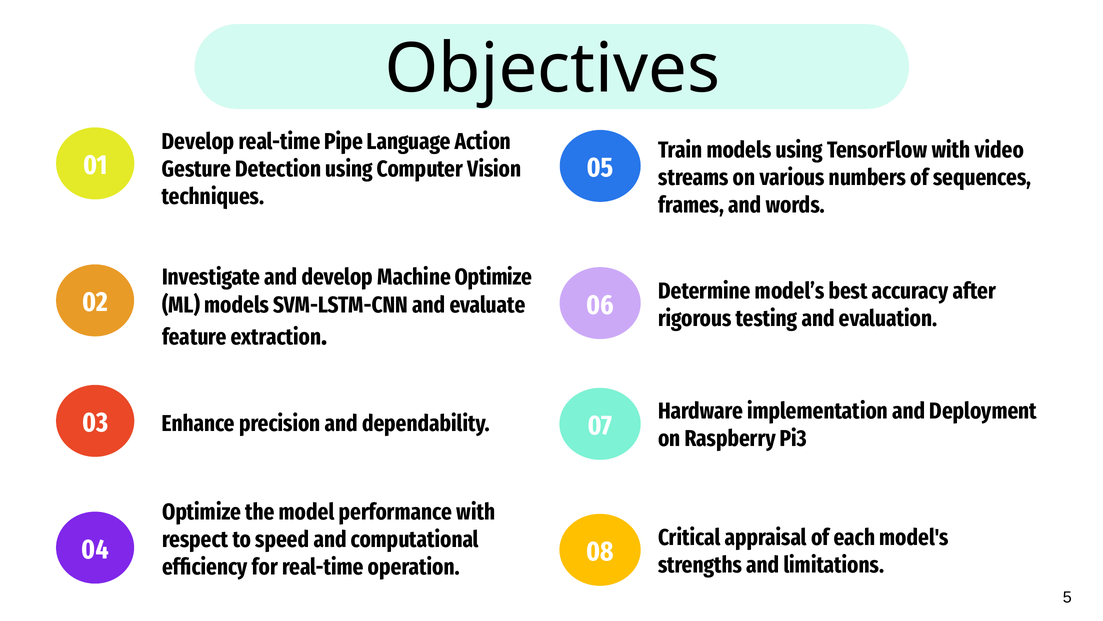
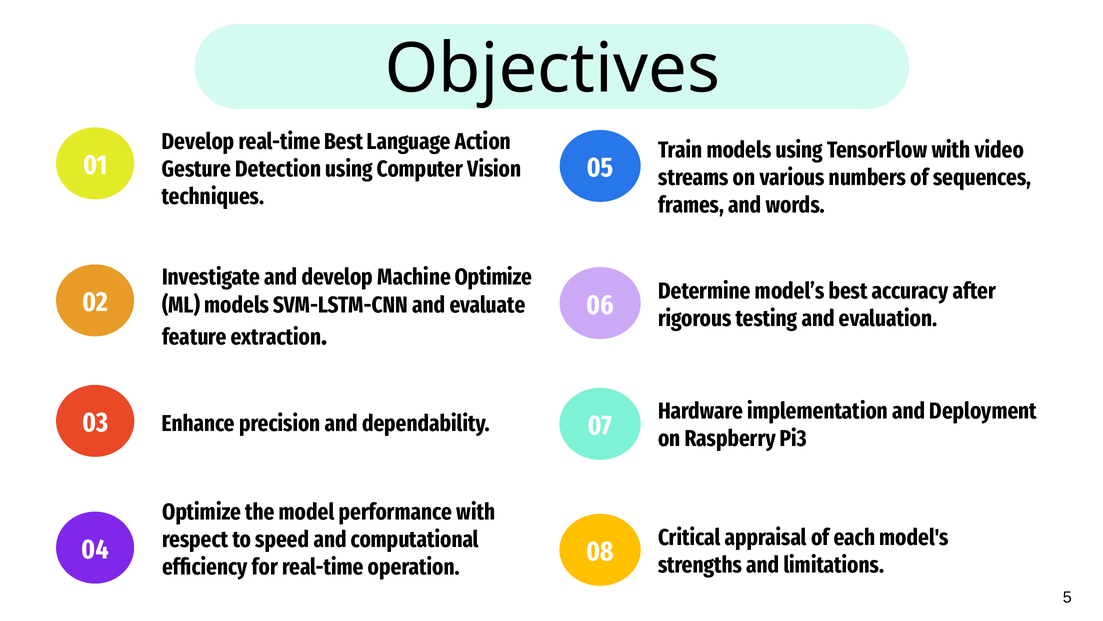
real-time Pipe: Pipe -> Best
